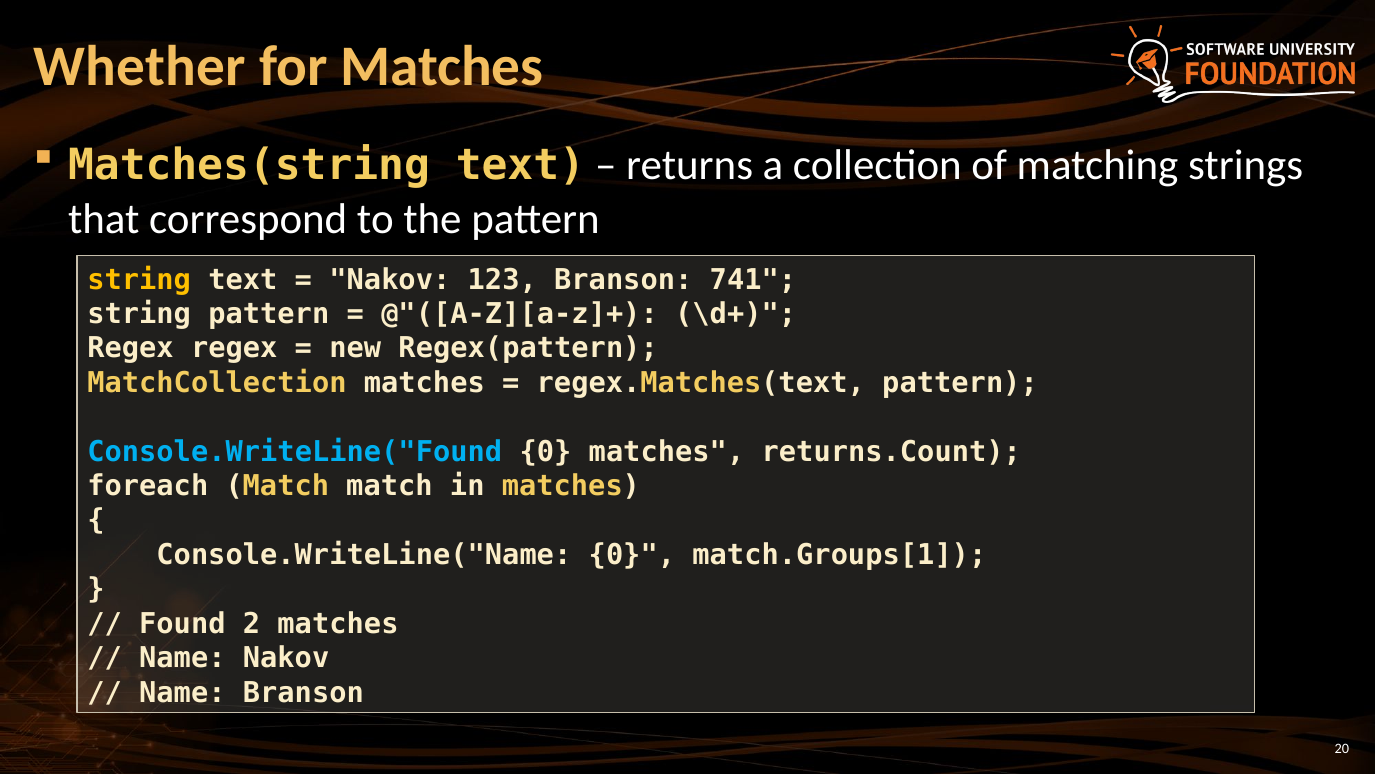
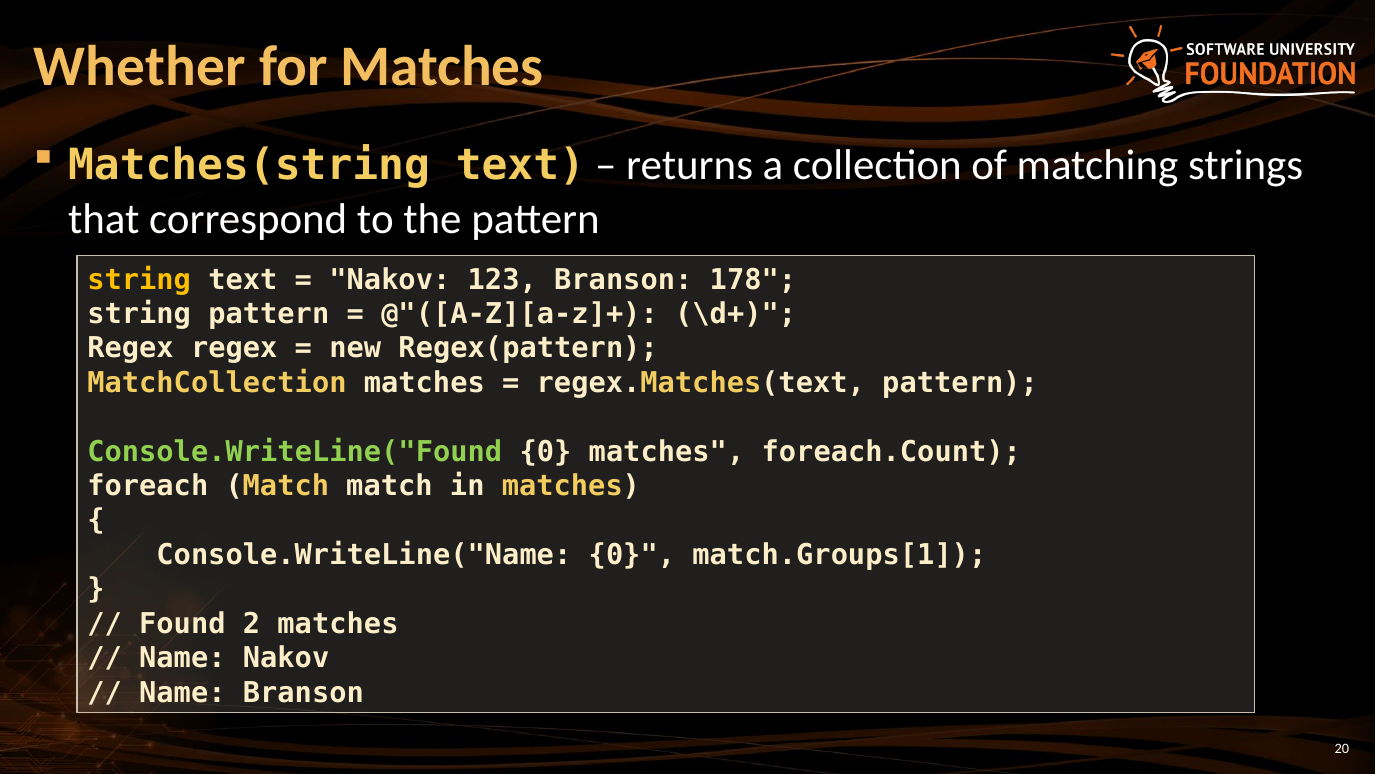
741: 741 -> 178
Console.WriteLine("Found colour: light blue -> light green
returns.Count: returns.Count -> foreach.Count
